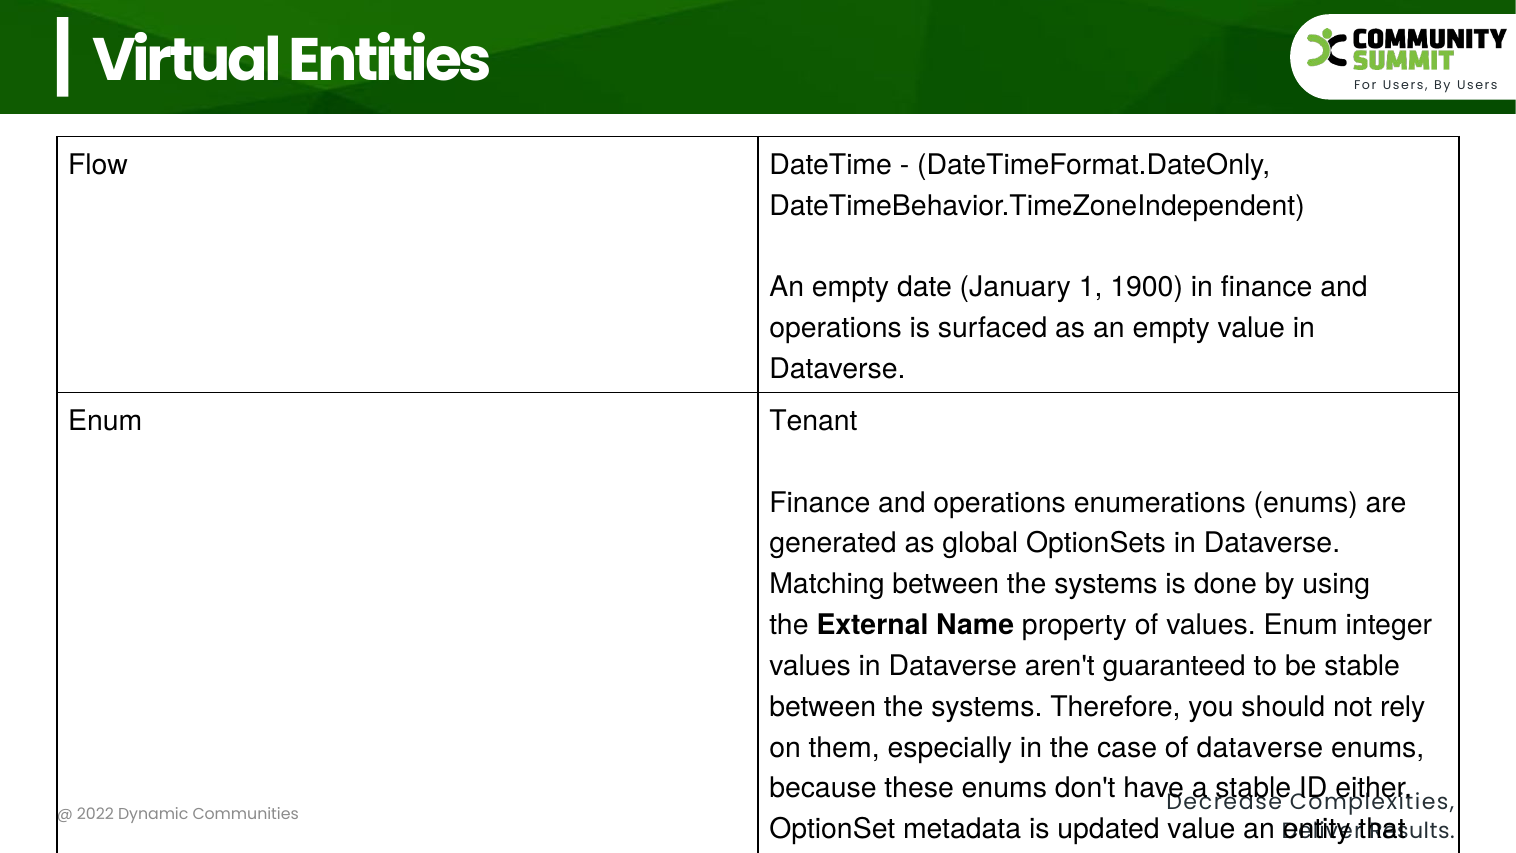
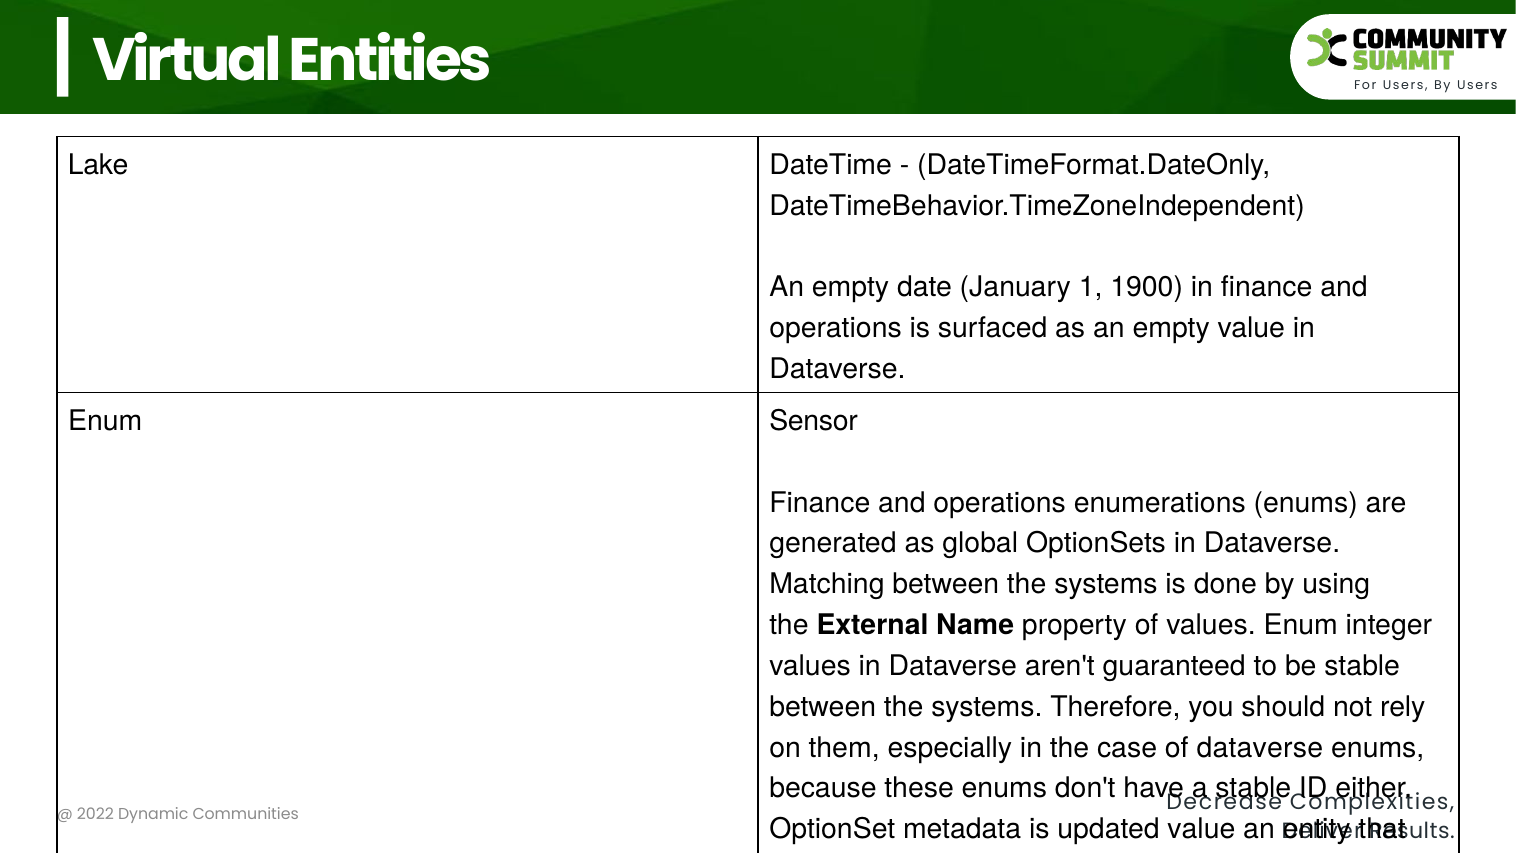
Flow: Flow -> Lake
Tenant: Tenant -> Sensor
